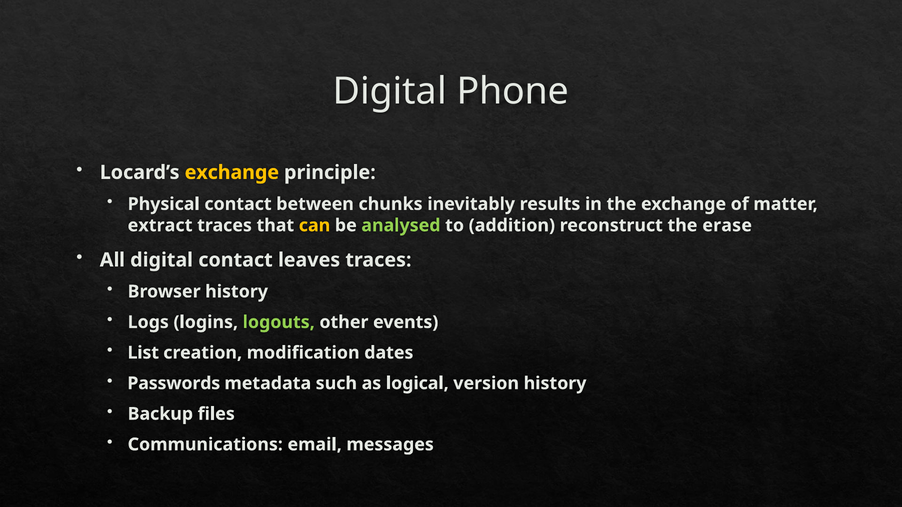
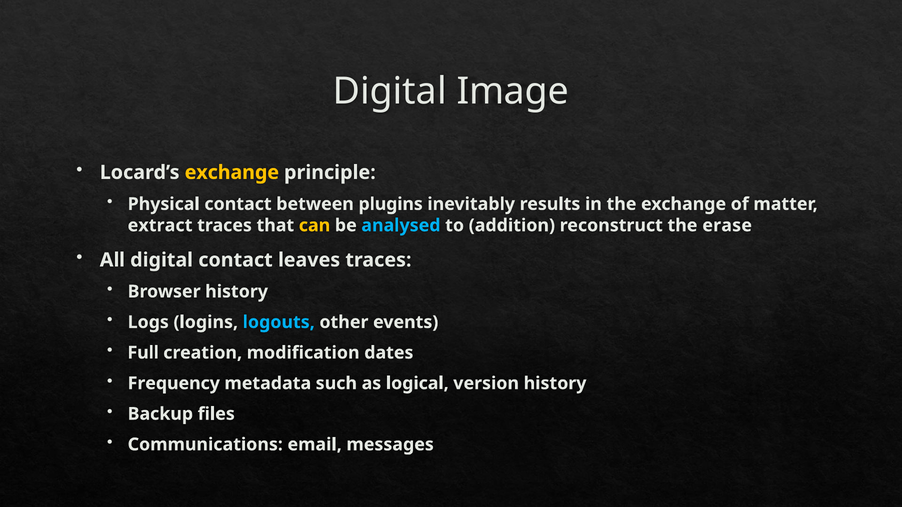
Phone: Phone -> Image
chunks: chunks -> plugins
analysed colour: light green -> light blue
logouts colour: light green -> light blue
List: List -> Full
Passwords: Passwords -> Frequency
